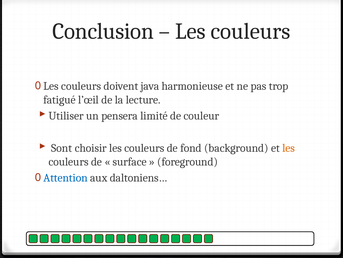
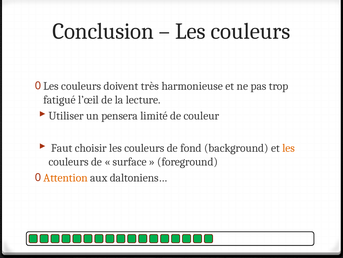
java: java -> très
Sont: Sont -> Faut
Attention colour: blue -> orange
